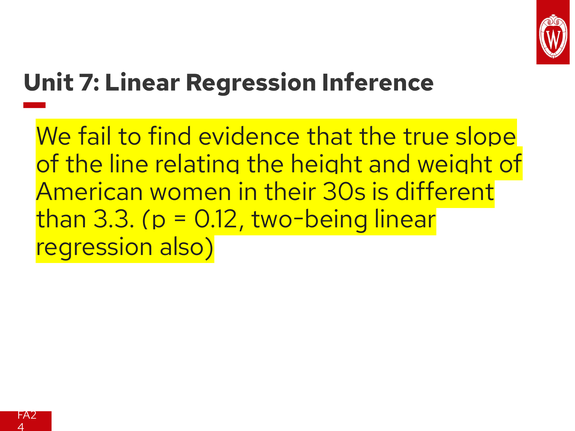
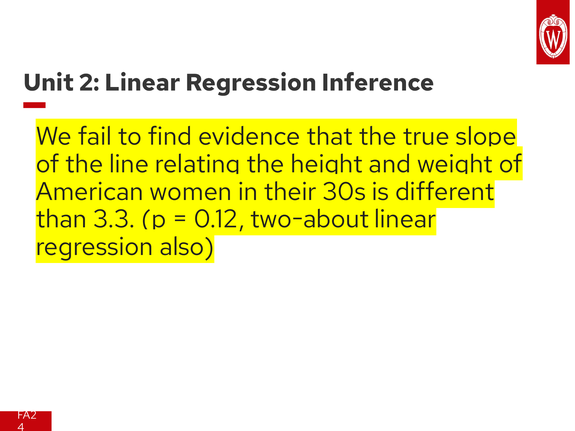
7: 7 -> 2
two-being: two-being -> two-about
